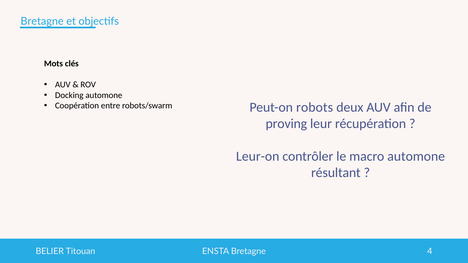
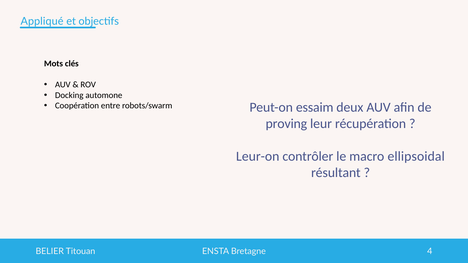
Bretagne at (42, 21): Bretagne -> Appliqué
robots: robots -> essaim
macro automone: automone -> ellipsoidal
